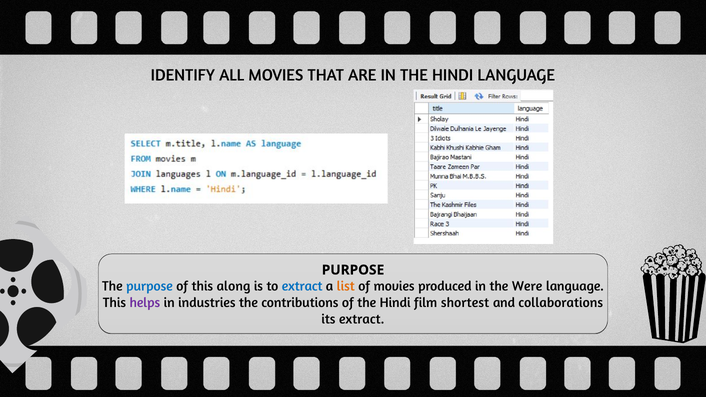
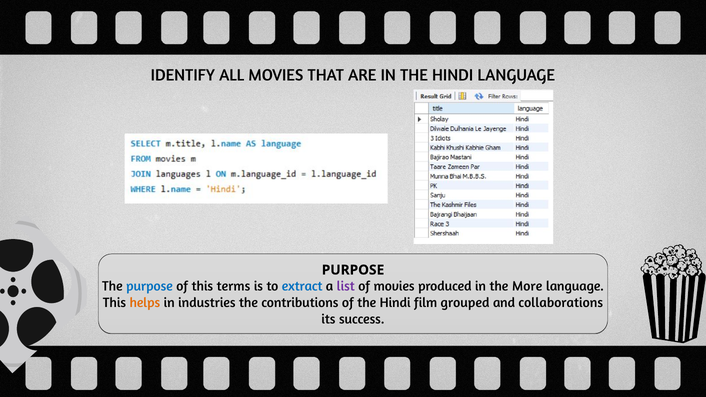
along: along -> terms
list colour: orange -> purple
Were: Were -> More
helps colour: purple -> orange
shortest: shortest -> grouped
its extract: extract -> success
